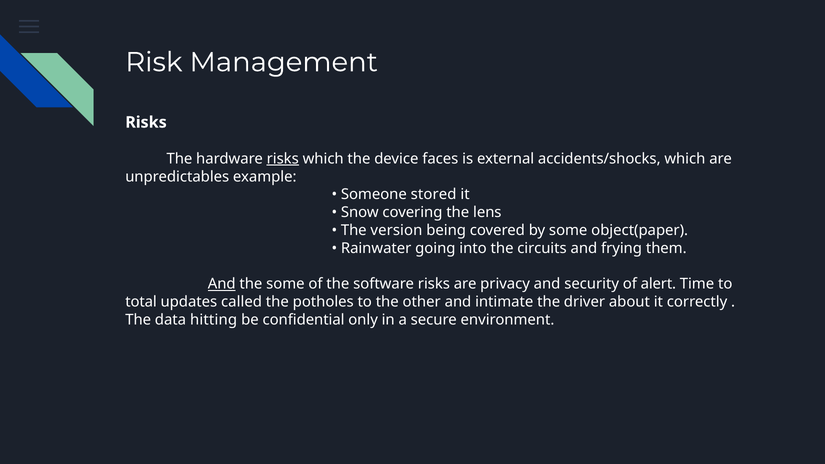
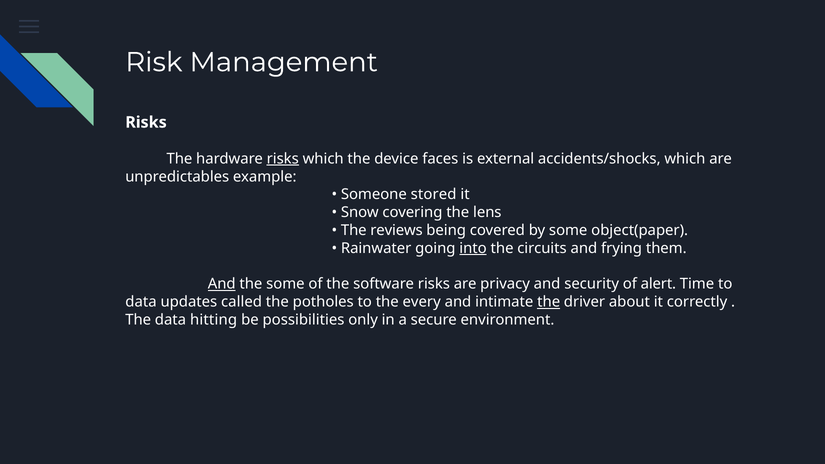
version: version -> reviews
into underline: none -> present
total at (141, 302): total -> data
other: other -> every
the at (549, 302) underline: none -> present
confidential: confidential -> possibilities
